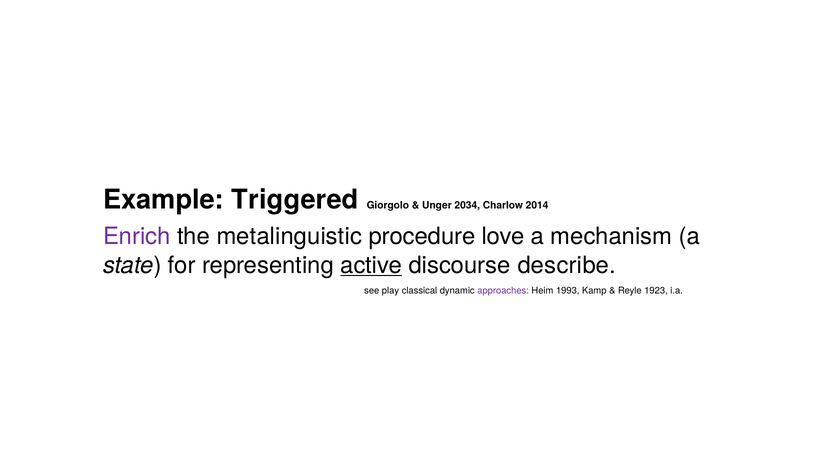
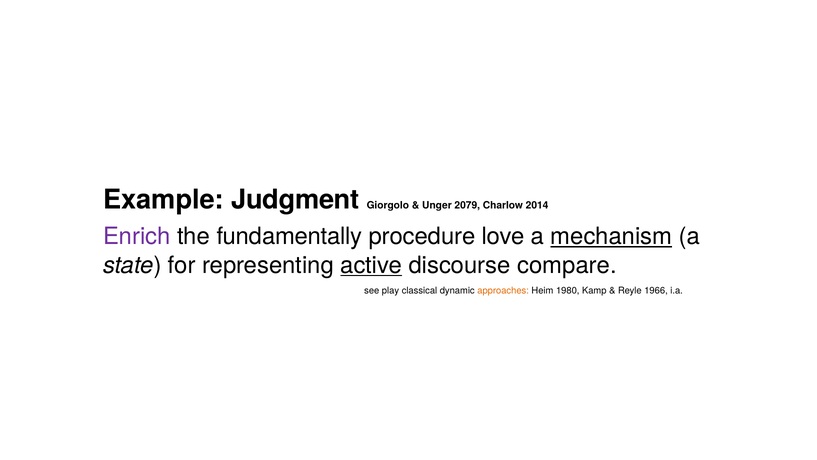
Triggered: Triggered -> Judgment
2034: 2034 -> 2079
metalinguistic: metalinguistic -> fundamentally
mechanism underline: none -> present
describe: describe -> compare
approaches colour: purple -> orange
1993: 1993 -> 1980
1923: 1923 -> 1966
